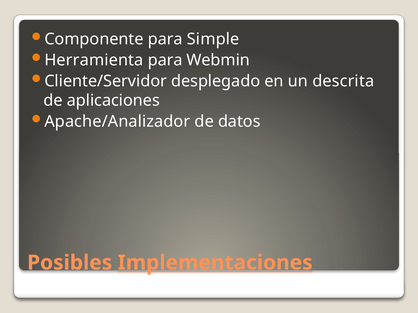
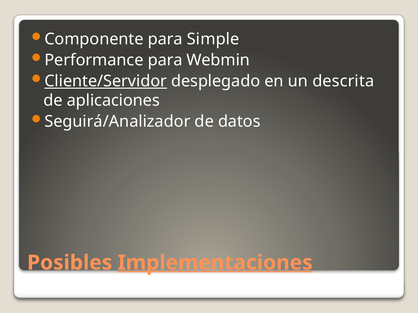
Herramienta: Herramienta -> Performance
Cliente/Servidor underline: none -> present
Apache/Analizador: Apache/Analizador -> Seguirá/Analizador
